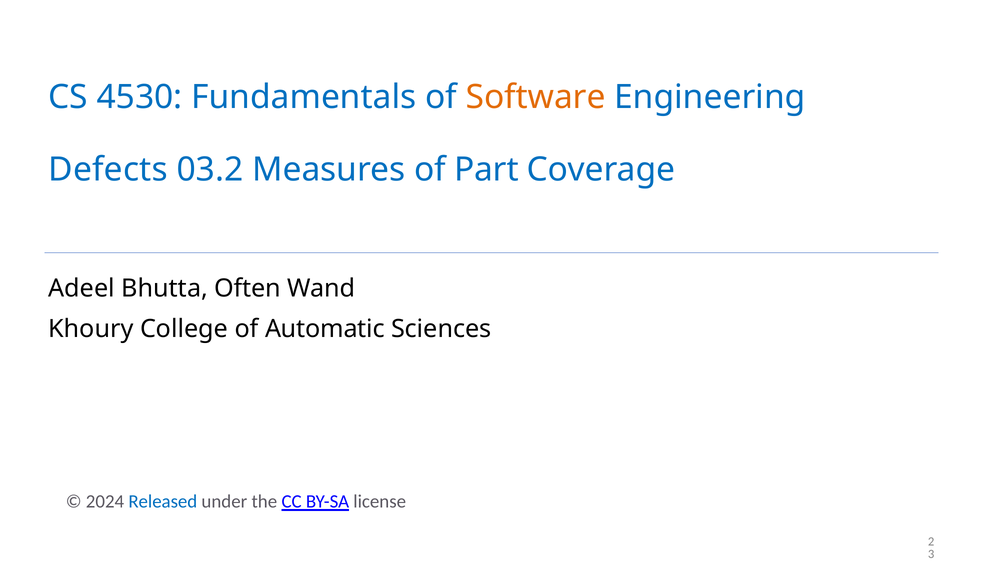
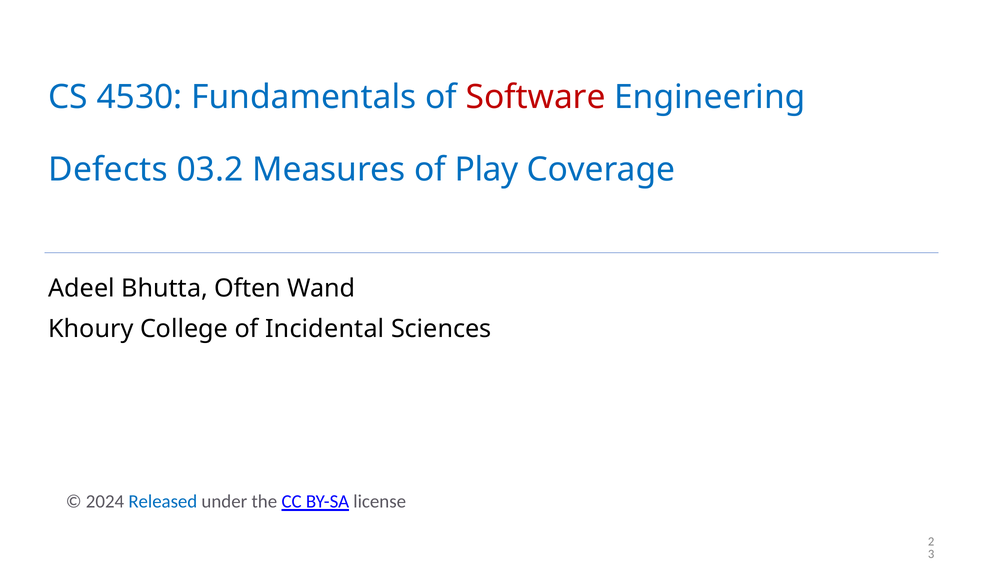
Software colour: orange -> red
Part: Part -> Play
Automatic: Automatic -> Incidental
